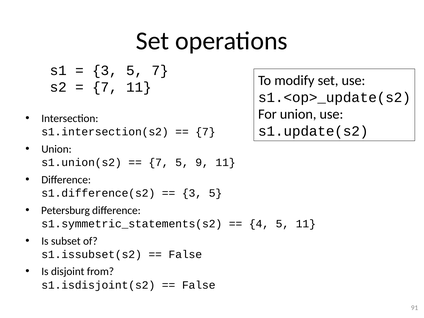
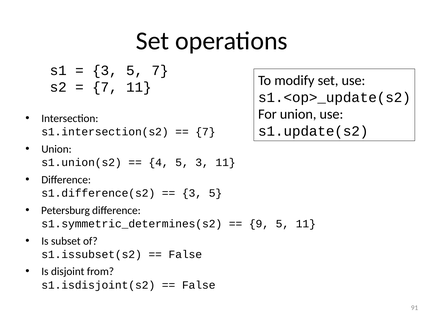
7 at (159, 163): 7 -> 4
5 9: 9 -> 3
s1.symmetric_statements(s2: s1.symmetric_statements(s2 -> s1.symmetric_determines(s2
4: 4 -> 9
